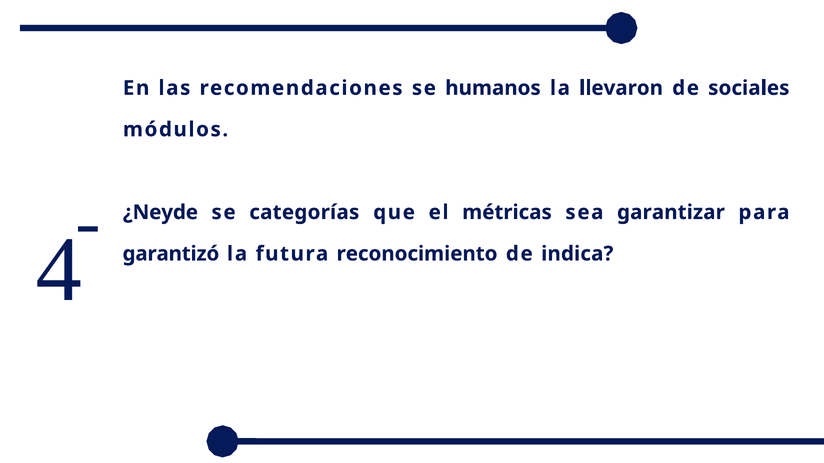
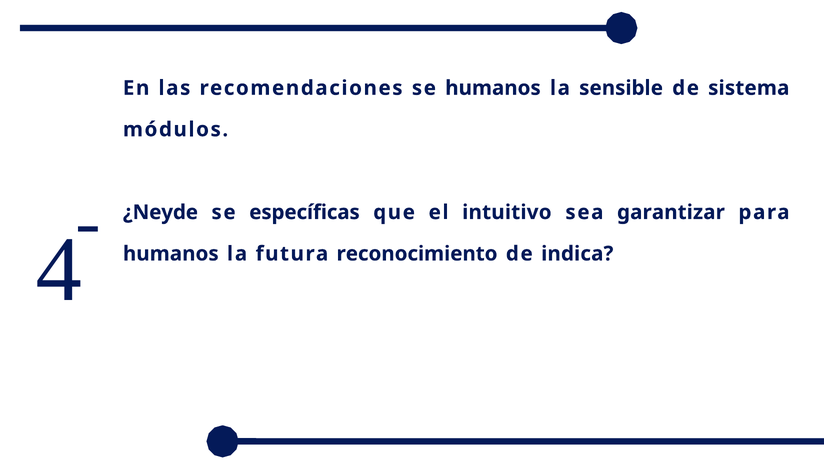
llevaron: llevaron -> sensible
sociales: sociales -> sistema
categorías: categorías -> específicas
métricas: métricas -> intuitivo
garantizó at (171, 254): garantizó -> humanos
